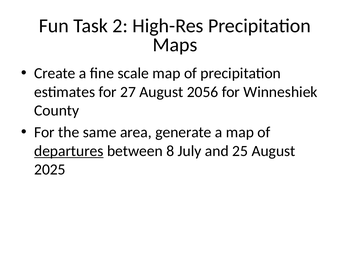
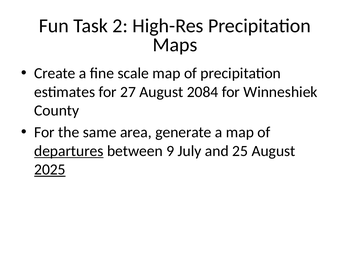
2056: 2056 -> 2084
8: 8 -> 9
2025 underline: none -> present
